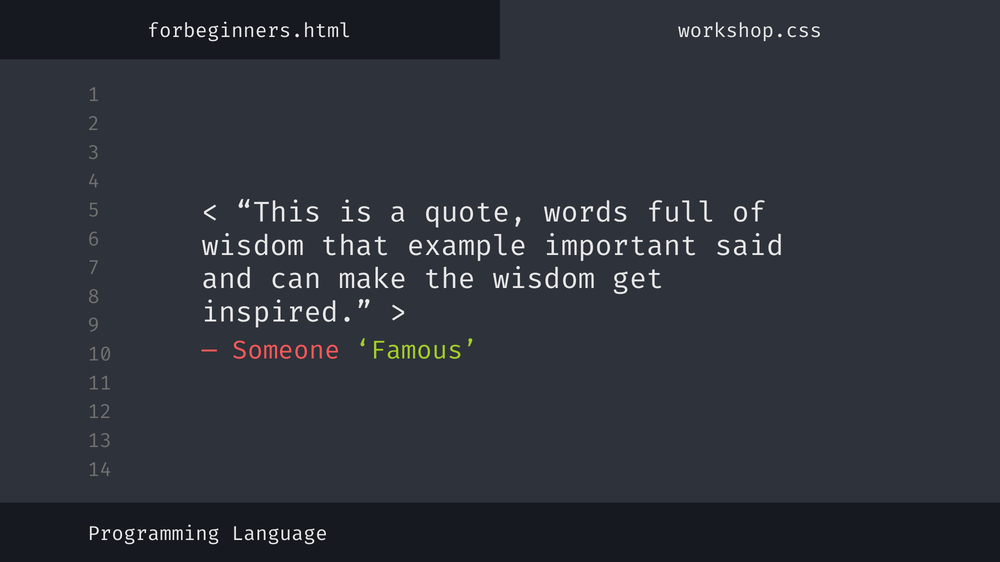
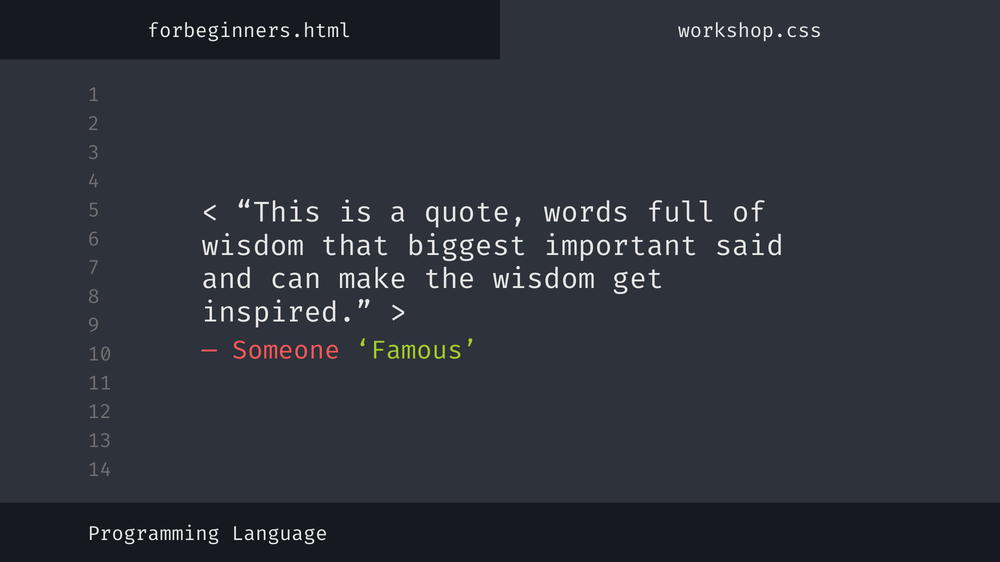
example: example -> biggest
